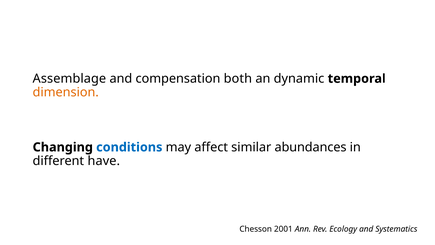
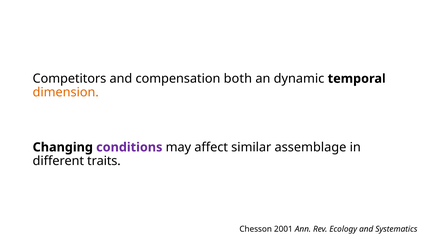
Assemblage: Assemblage -> Competitors
conditions colour: blue -> purple
abundances: abundances -> assemblage
have: have -> traits
